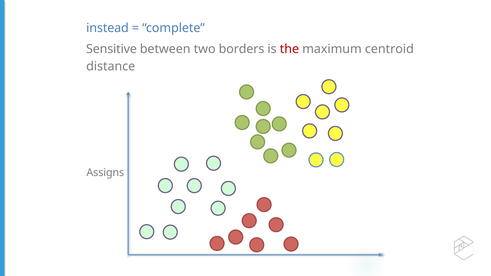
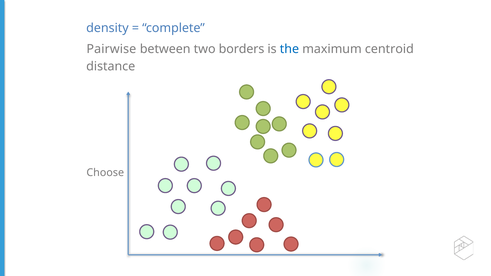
instead: instead -> density
Sensitive: Sensitive -> Pairwise
the colour: red -> blue
Assigns: Assigns -> Choose
